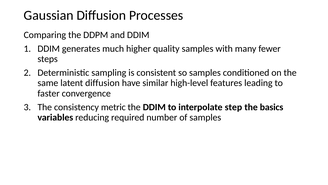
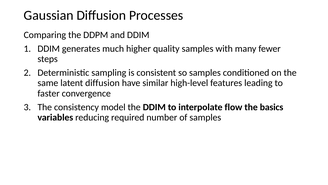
metric: metric -> model
step: step -> flow
